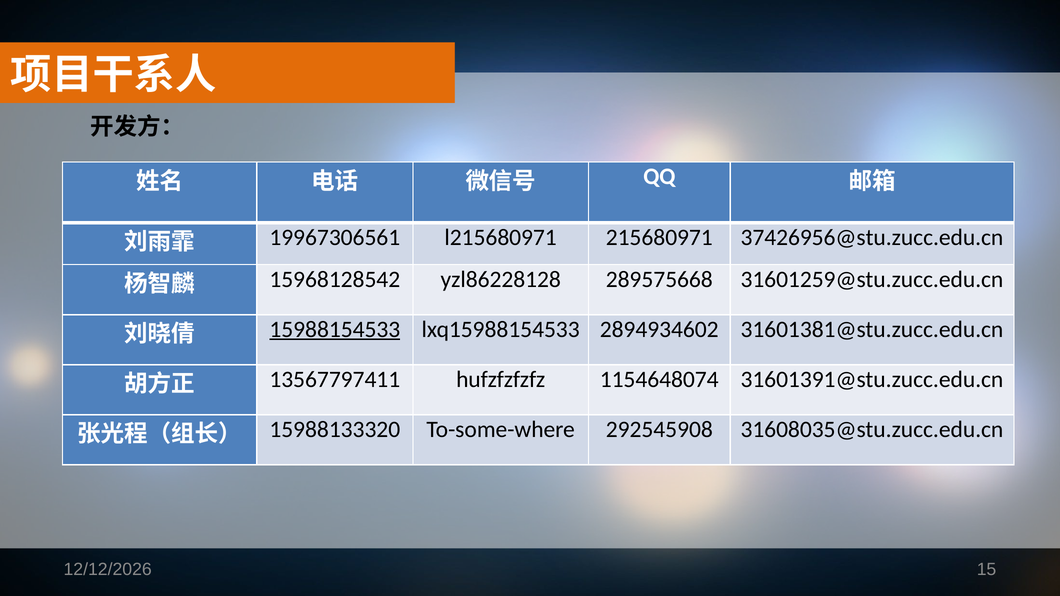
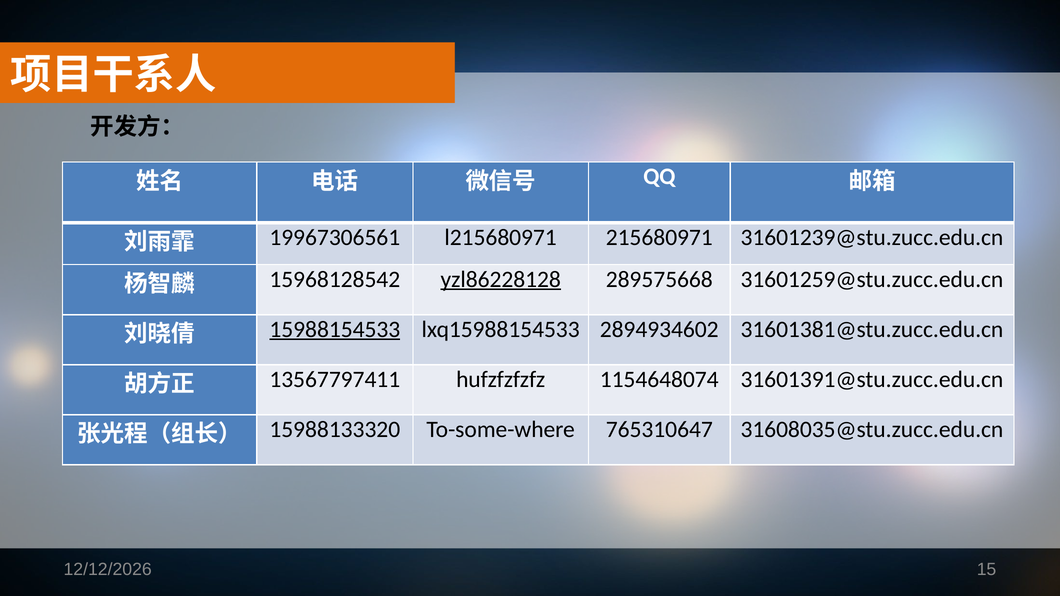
37426956@stu.zucc.edu.cn: 37426956@stu.zucc.edu.cn -> 31601239@stu.zucc.edu.cn
yzl86228128 underline: none -> present
292545908: 292545908 -> 765310647
